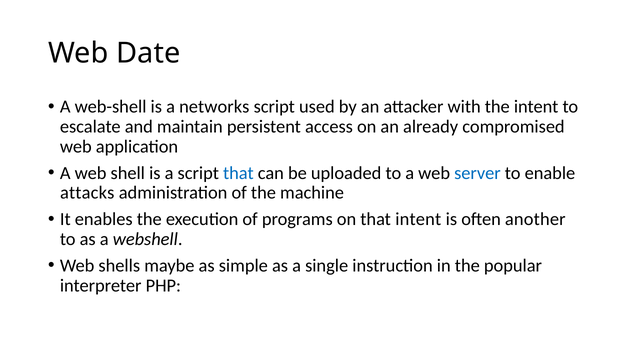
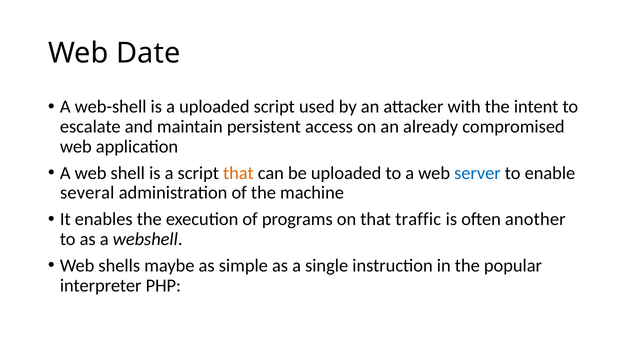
a networks: networks -> uploaded
that at (238, 173) colour: blue -> orange
attacks: attacks -> several
that intent: intent -> traffic
